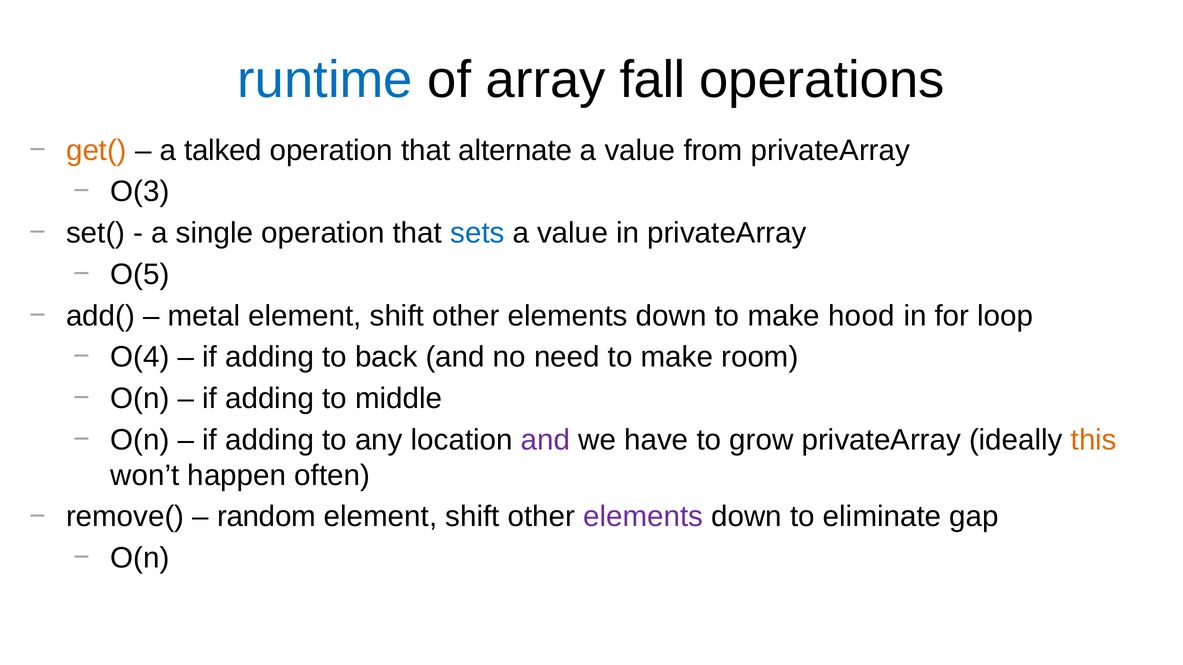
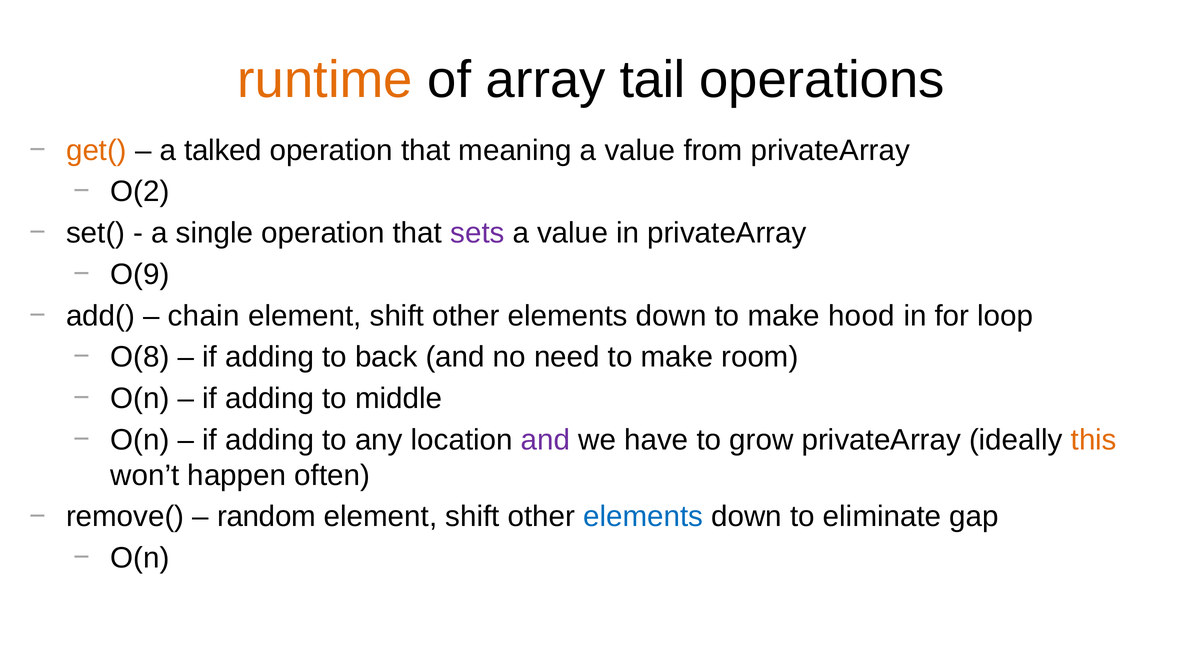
runtime colour: blue -> orange
fall: fall -> tail
alternate: alternate -> meaning
O(3: O(3 -> O(2
sets colour: blue -> purple
O(5: O(5 -> O(9
metal: metal -> chain
O(4: O(4 -> O(8
elements at (643, 517) colour: purple -> blue
